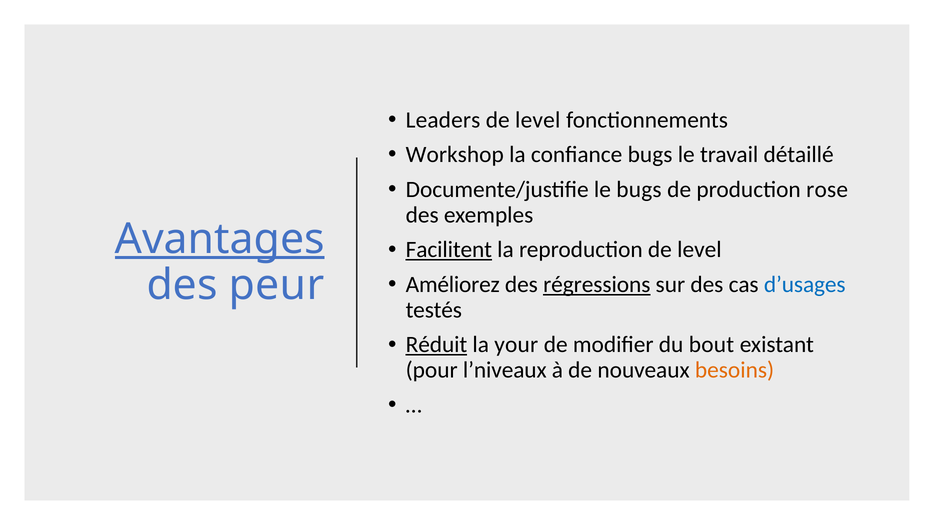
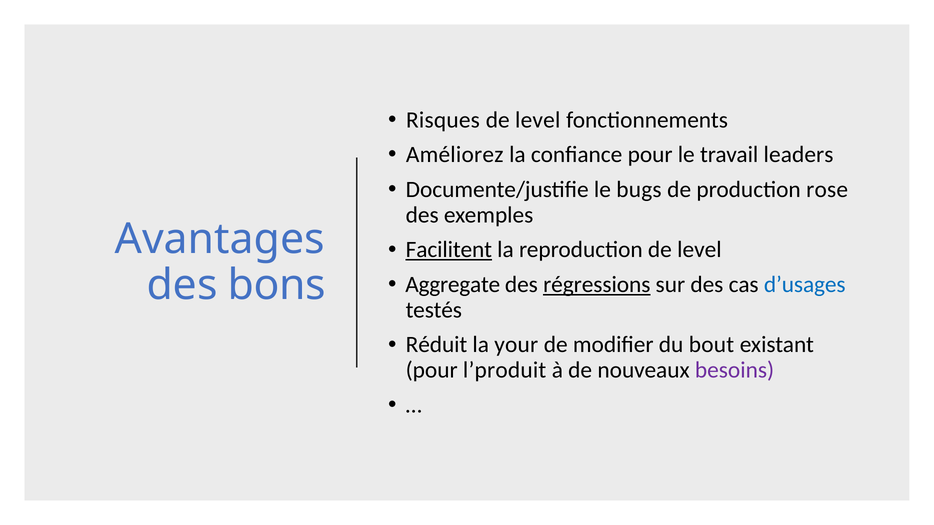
Leaders: Leaders -> Risques
Workshop: Workshop -> Améliorez
confiance bugs: bugs -> pour
détaillé: détaillé -> leaders
Avantages underline: present -> none
Améliorez: Améliorez -> Aggregate
peur: peur -> bons
Réduit underline: present -> none
l’niveaux: l’niveaux -> l’produit
besoins colour: orange -> purple
